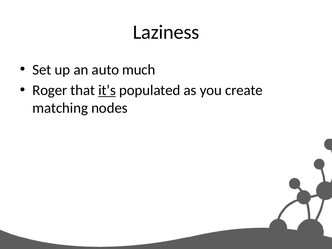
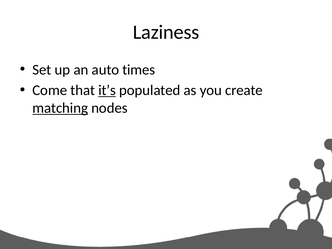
much: much -> times
Roger: Roger -> Come
matching underline: none -> present
